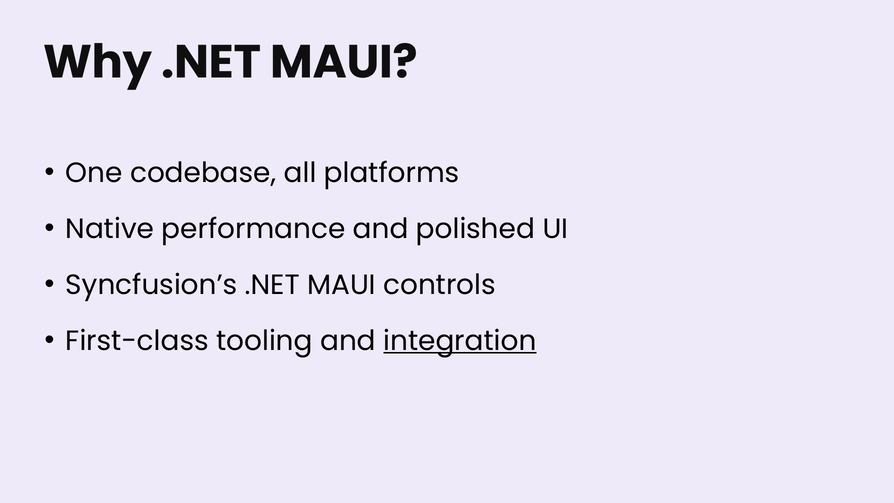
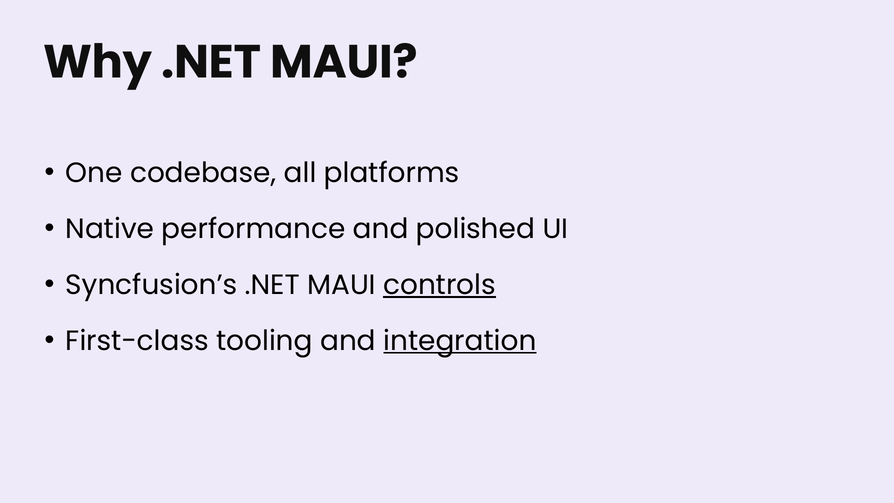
controls underline: none -> present
